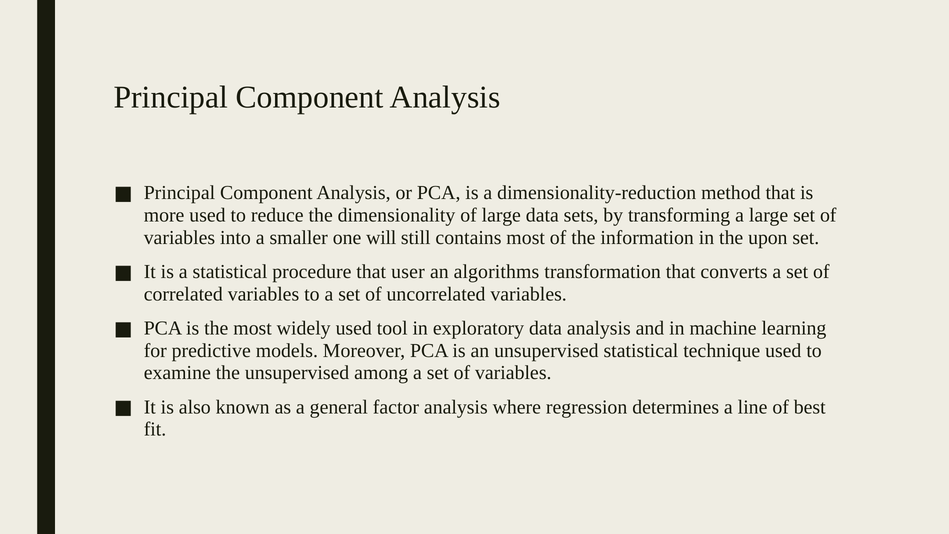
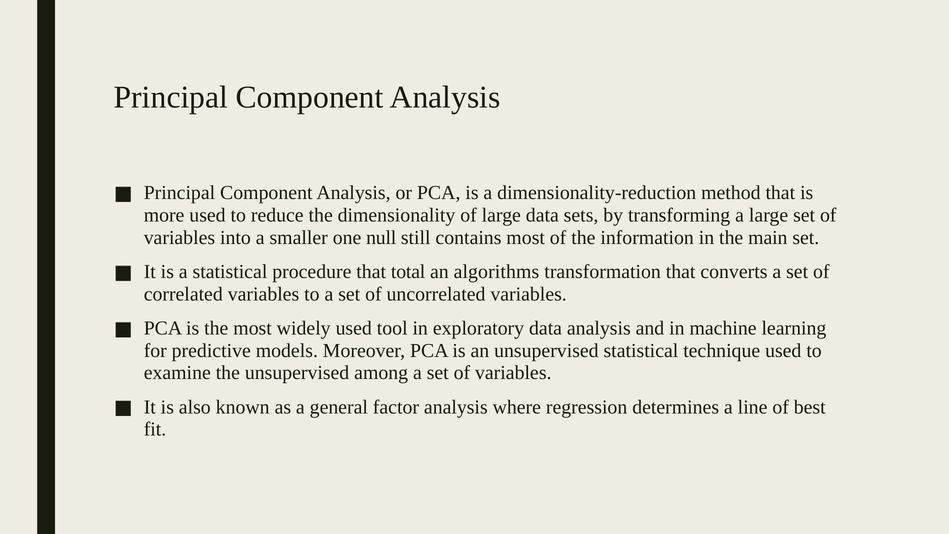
will: will -> null
upon: upon -> main
user: user -> total
